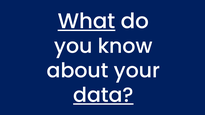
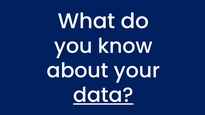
What underline: present -> none
